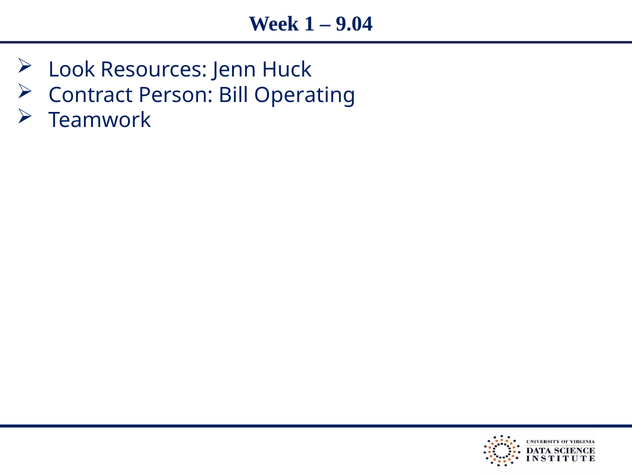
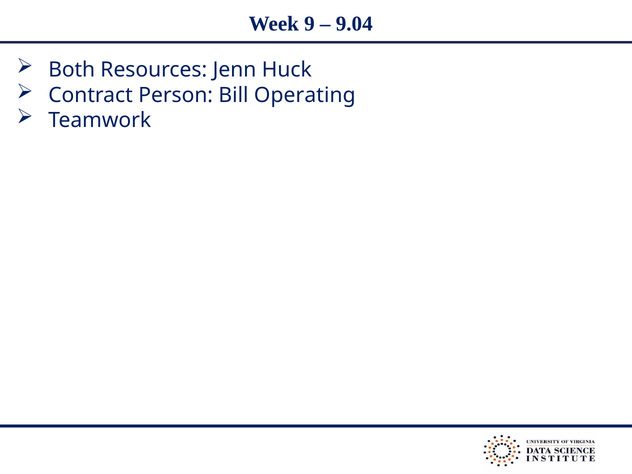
1: 1 -> 9
Look: Look -> Both
